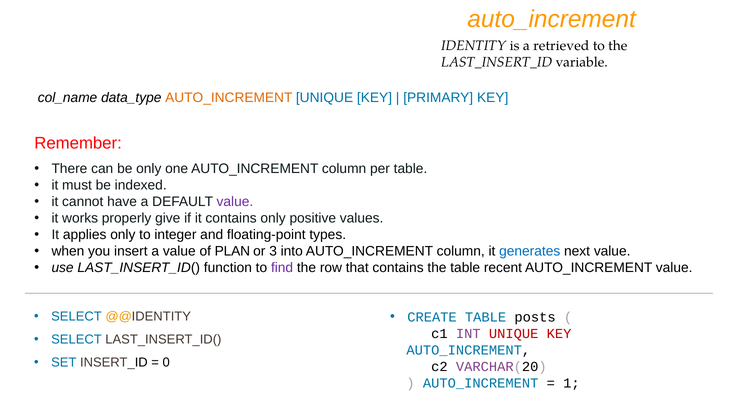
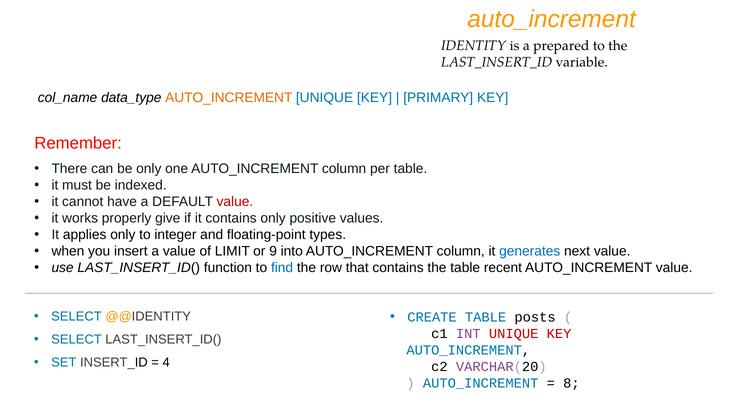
retrieved: retrieved -> prepared
value at (235, 201) colour: purple -> red
PLAN: PLAN -> LIMIT
3: 3 -> 9
find colour: purple -> blue
0: 0 -> 4
1: 1 -> 8
